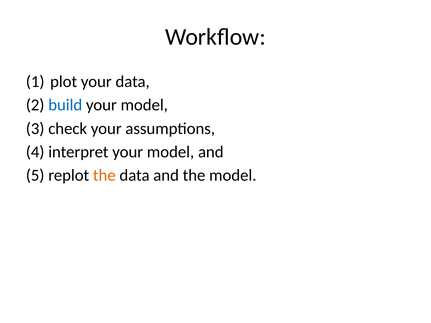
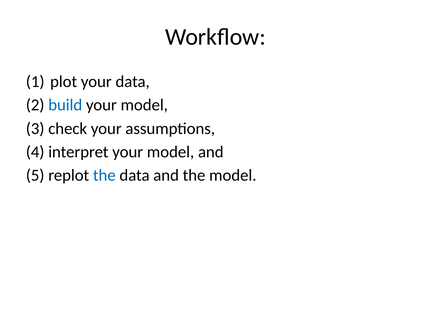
the at (104, 176) colour: orange -> blue
